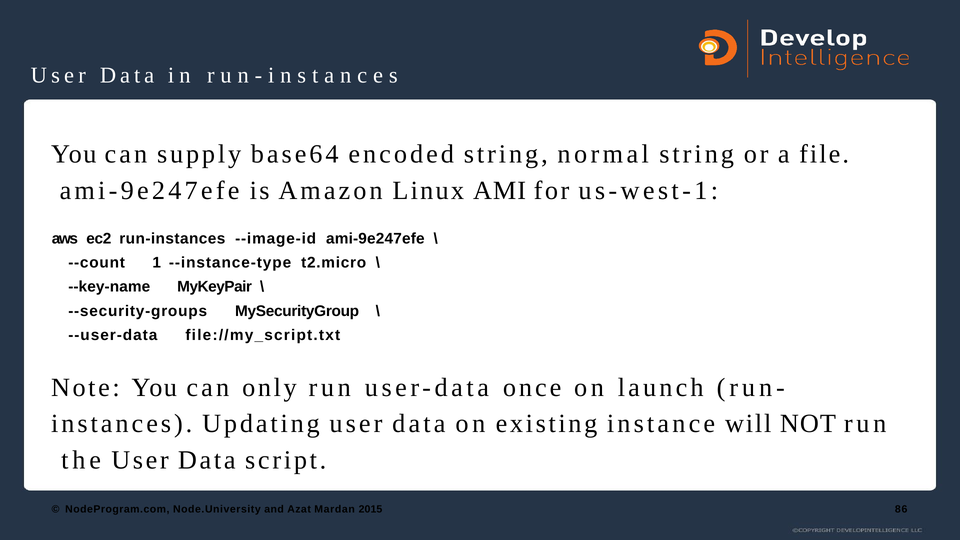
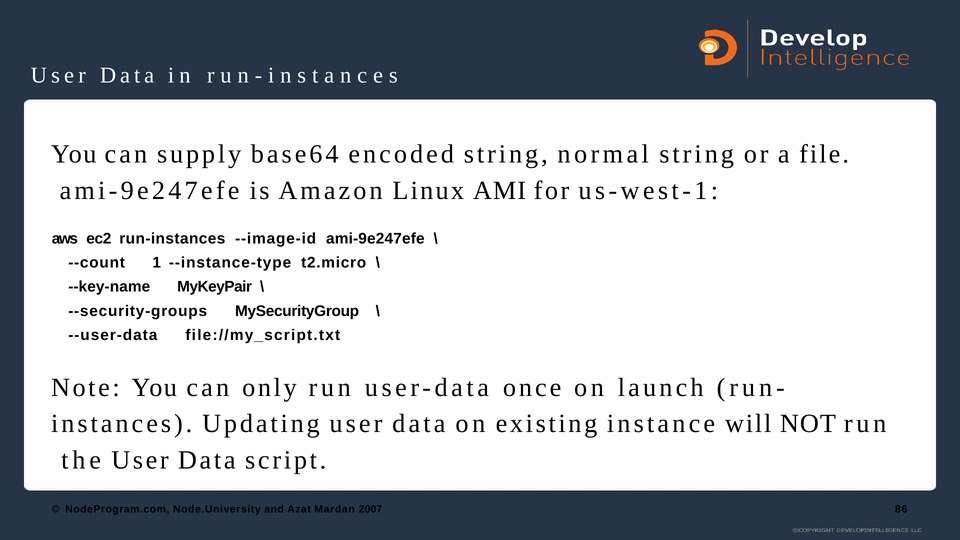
2015: 2015 -> 2007
